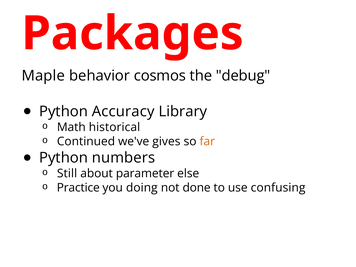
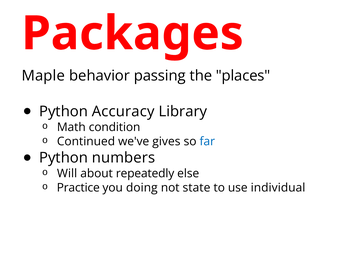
cosmos: cosmos -> passing
debug: debug -> places
historical: historical -> condition
far colour: orange -> blue
Still: Still -> Will
parameter: parameter -> repeatedly
done: done -> state
confusing: confusing -> individual
